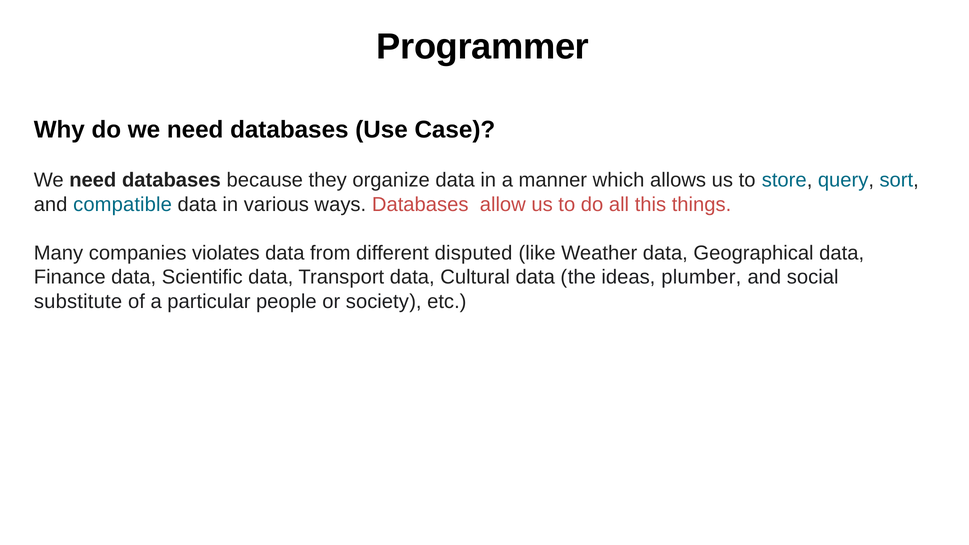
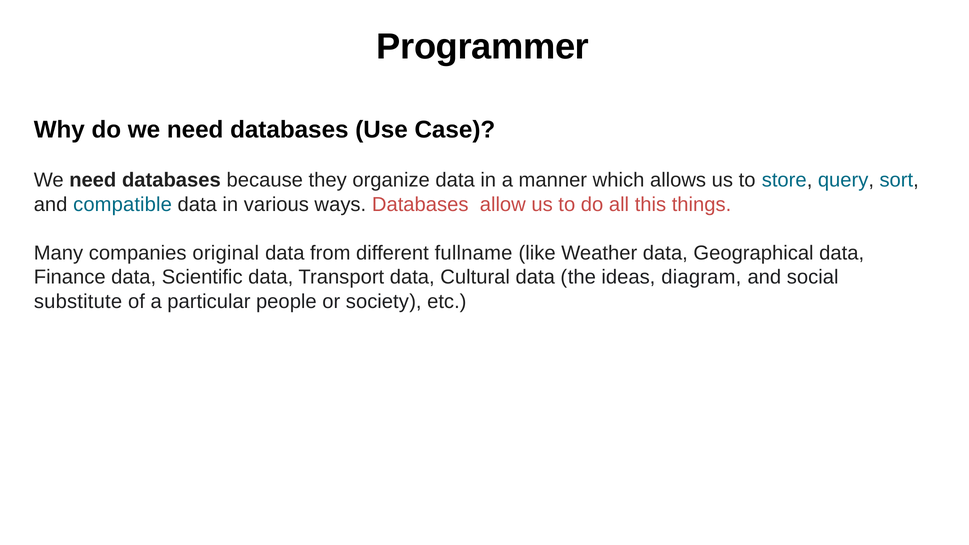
violates: violates -> original
disputed: disputed -> fullname
plumber: plumber -> diagram
